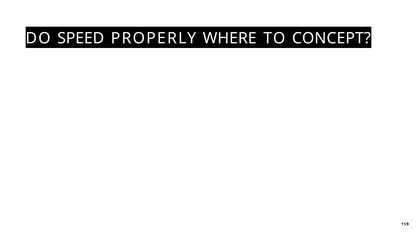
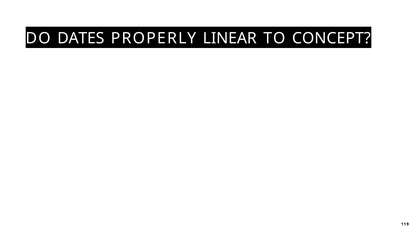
SPEED: SPEED -> DATES
WHERE: WHERE -> LINEAR
